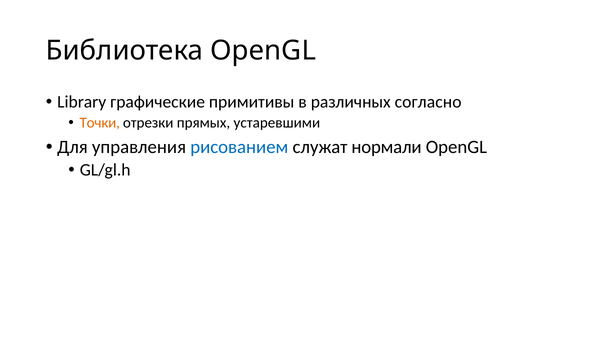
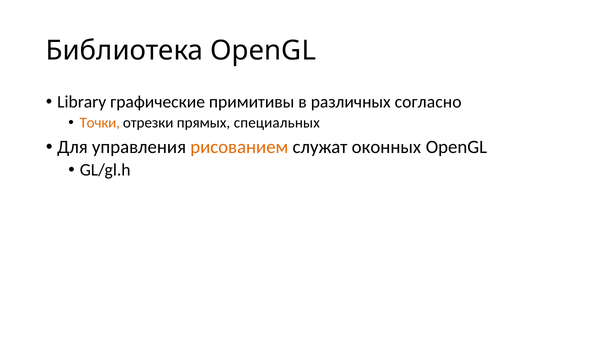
устаревшими: устаревшими -> специальных
рисованием colour: blue -> orange
нормали: нормали -> оконных
